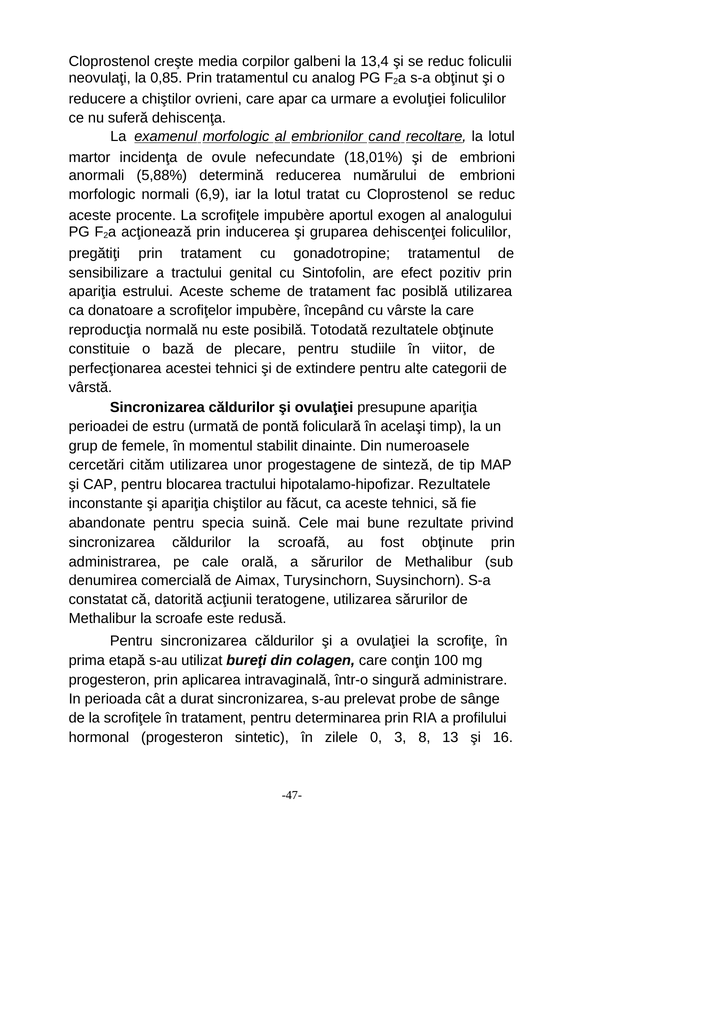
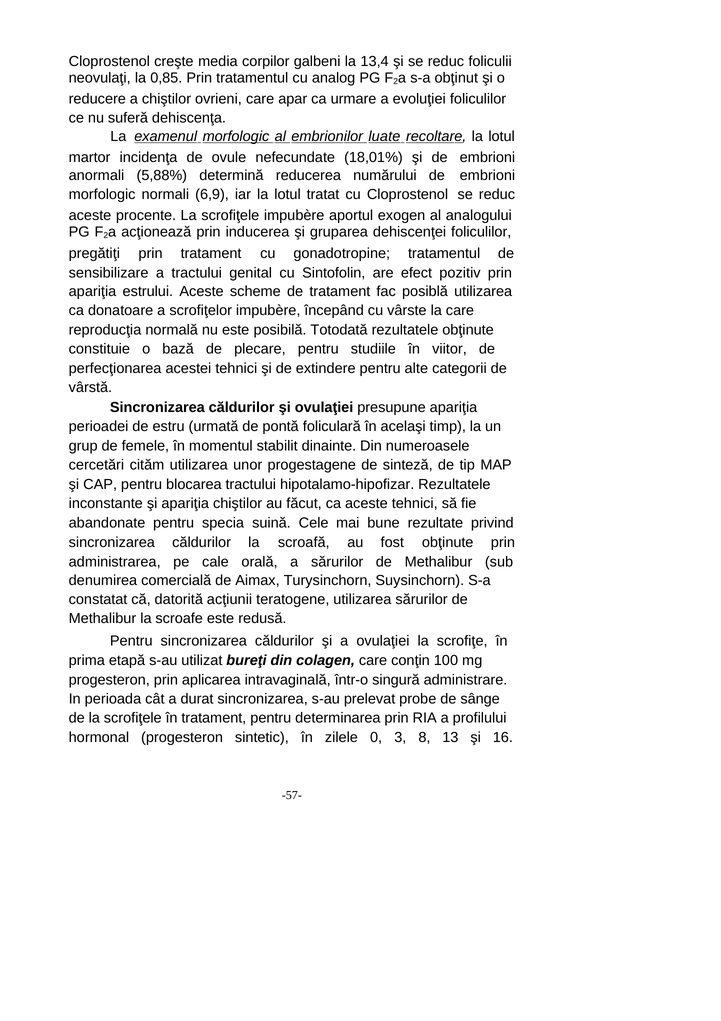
cand: cand -> luate
-47-: -47- -> -57-
